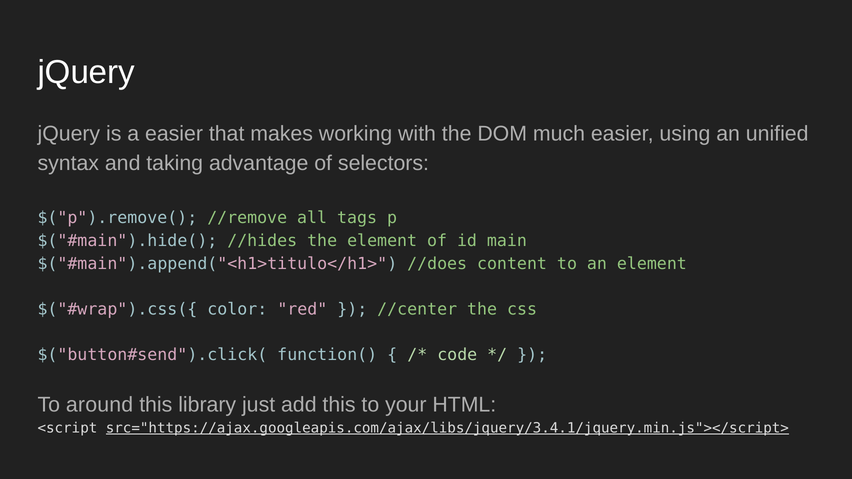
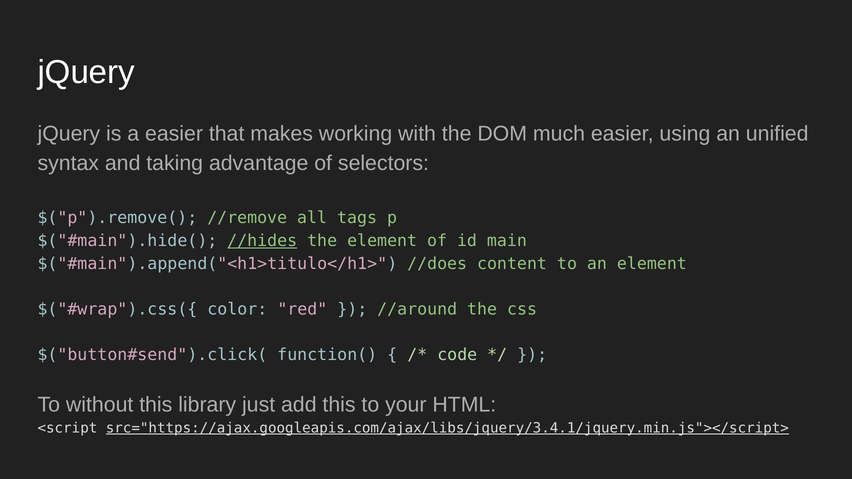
//hides underline: none -> present
//center: //center -> //around
around: around -> without
